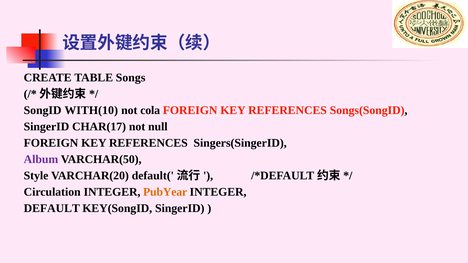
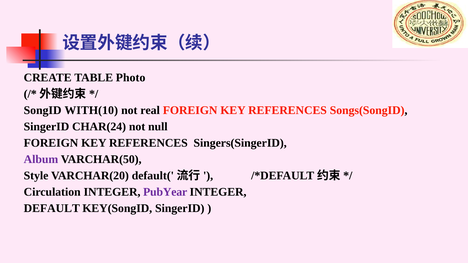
Songs: Songs -> Photo
cola: cola -> real
CHAR(17: CHAR(17 -> CHAR(24
PubYear colour: orange -> purple
